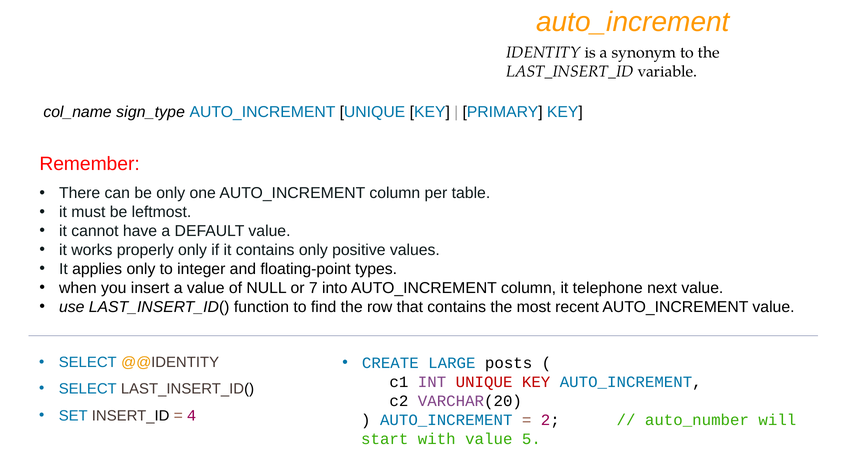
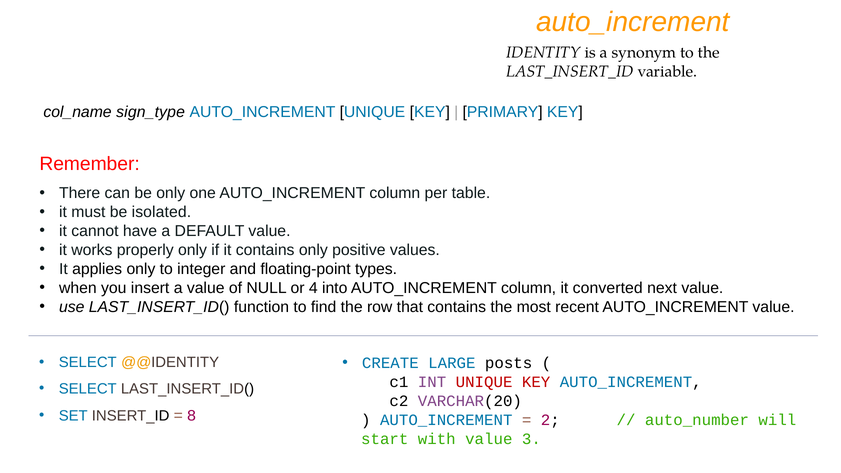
leftmost: leftmost -> isolated
7: 7 -> 4
telephone: telephone -> converted
4: 4 -> 8
5: 5 -> 3
